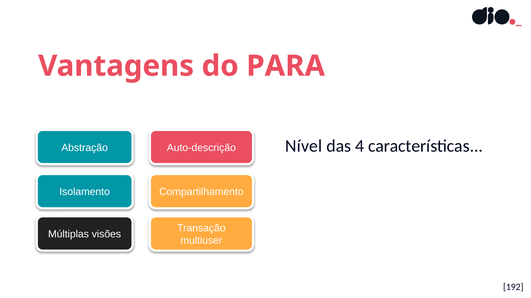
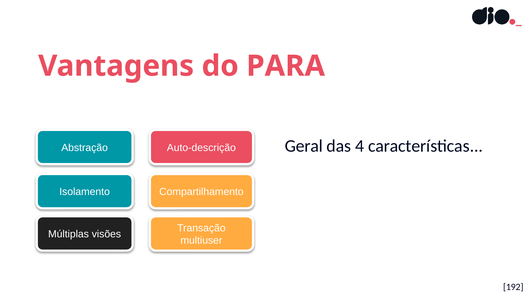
Nível: Nível -> Geral
